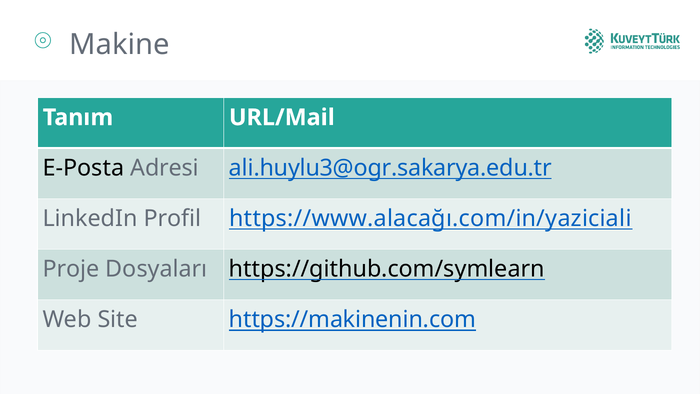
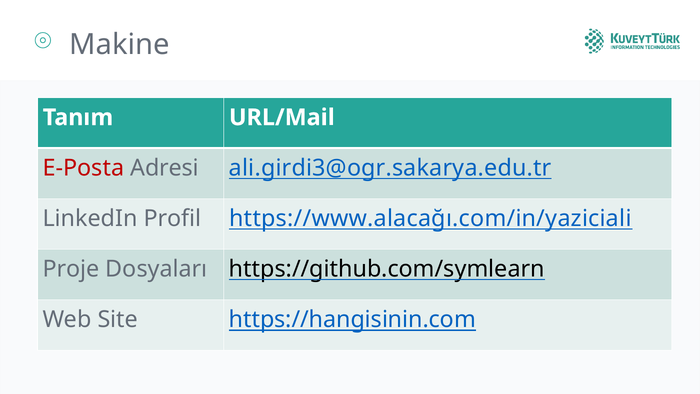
E-Posta colour: black -> red
ali.huylu3@ogr.sakarya.edu.tr: ali.huylu3@ogr.sakarya.edu.tr -> ali.girdi3@ogr.sakarya.edu.tr
https://makinenin.com: https://makinenin.com -> https://hangisinin.com
